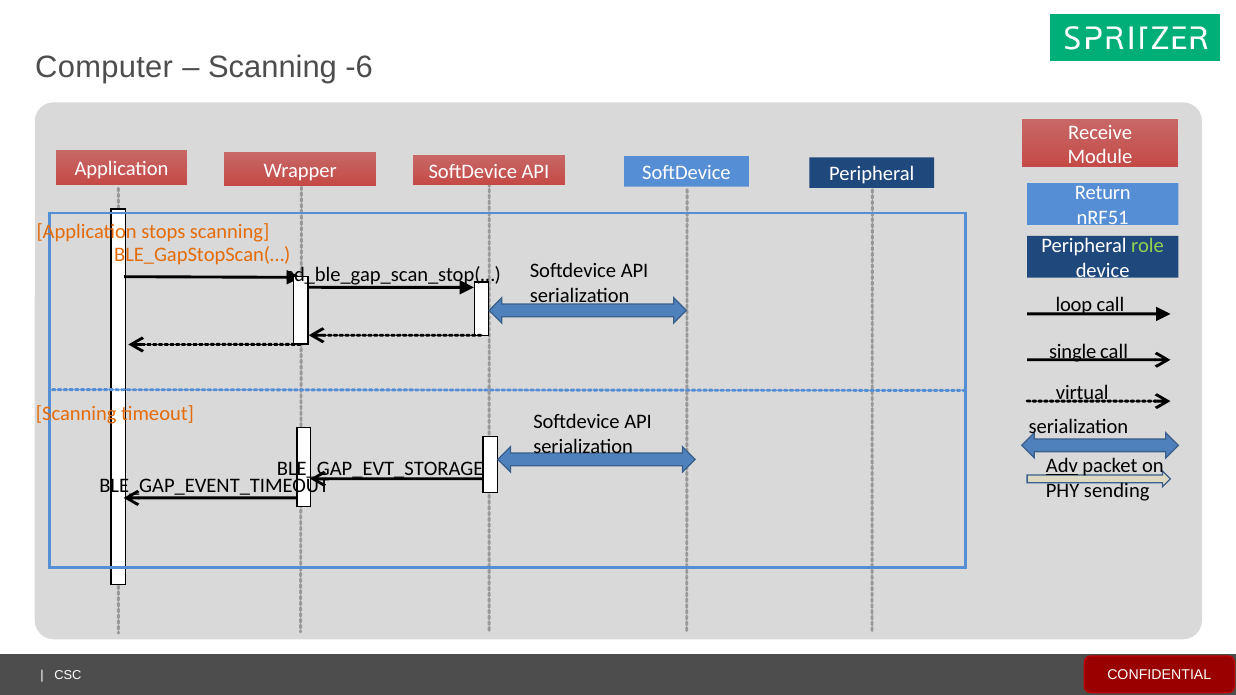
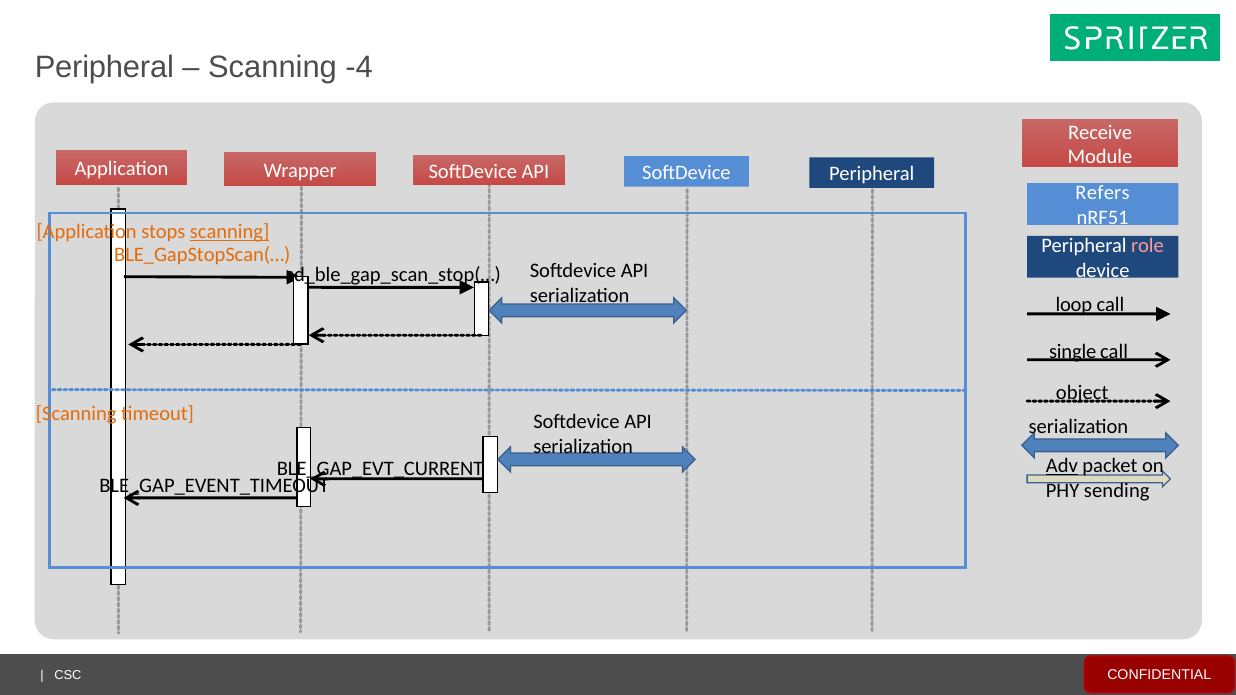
Computer at (104, 67): Computer -> Peripheral
-6: -6 -> -4
Return: Return -> Refers
scanning at (230, 232) underline: none -> present
role colour: light green -> pink
virtual: virtual -> object
BLE_GAP_EVT_STORAGE: BLE_GAP_EVT_STORAGE -> BLE_GAP_EVT_CURRENT
